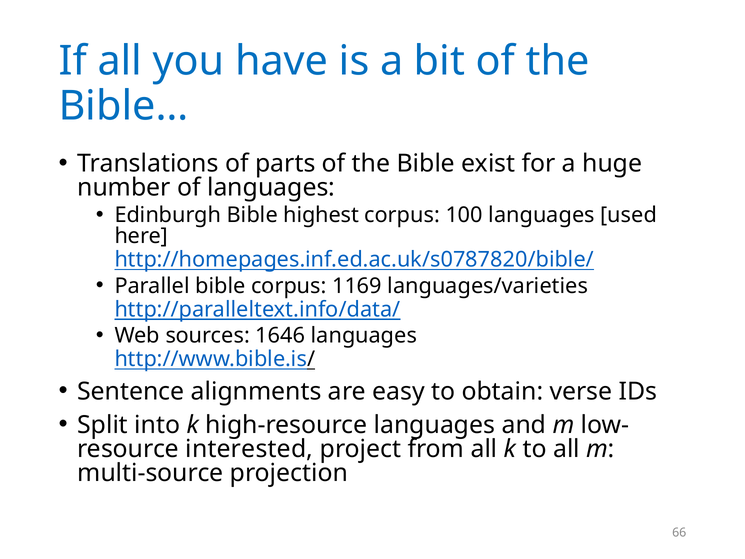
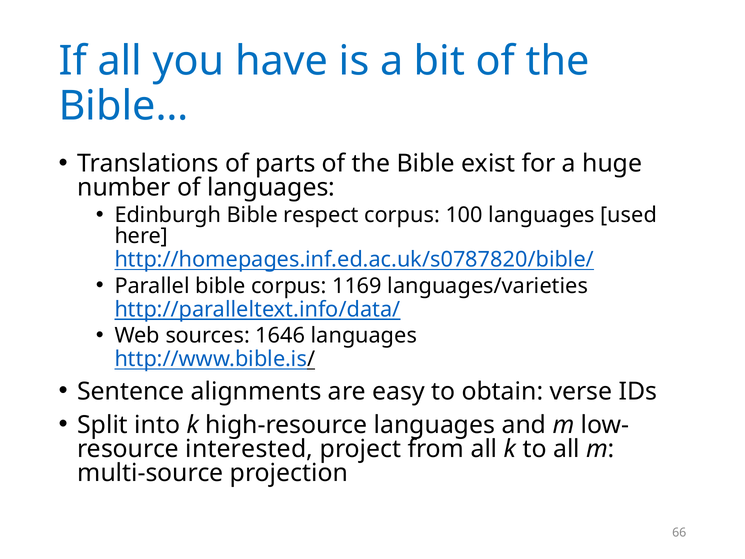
highest: highest -> respect
